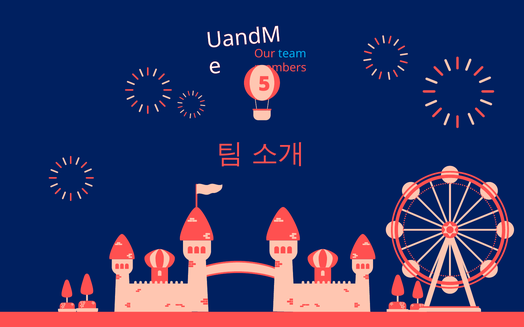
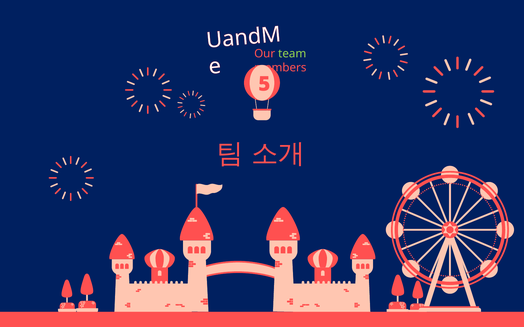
team colour: light blue -> light green
